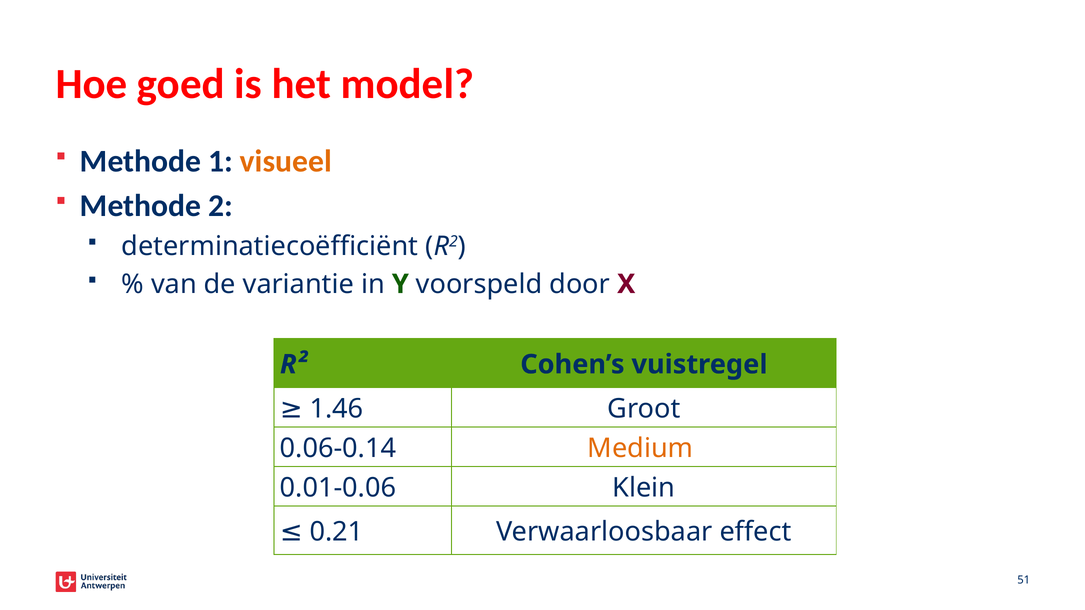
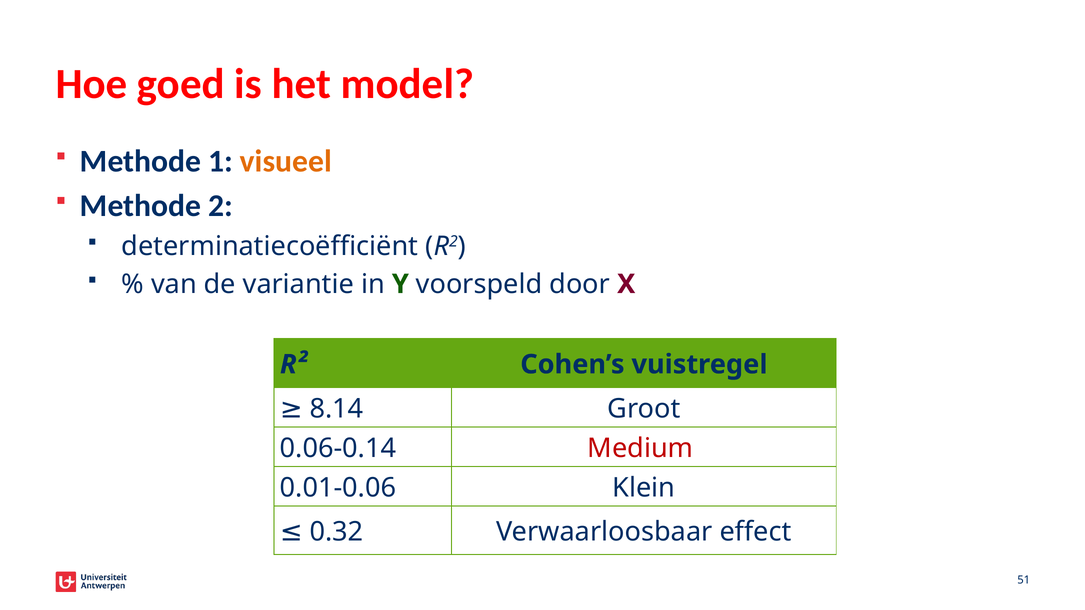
1.46: 1.46 -> 8.14
Medium colour: orange -> red
0.21: 0.21 -> 0.32
